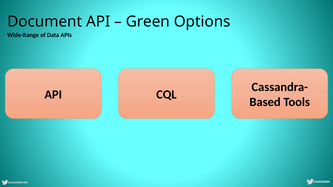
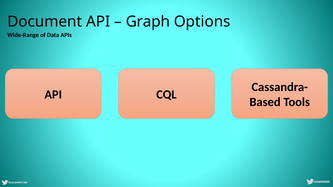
Green: Green -> Graph
